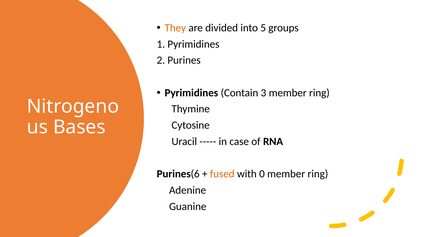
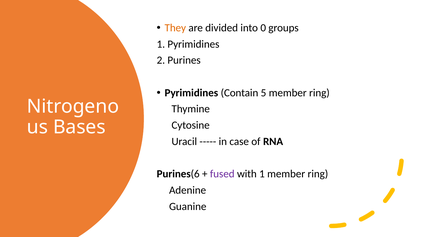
5: 5 -> 0
3: 3 -> 5
fused colour: orange -> purple
with 0: 0 -> 1
